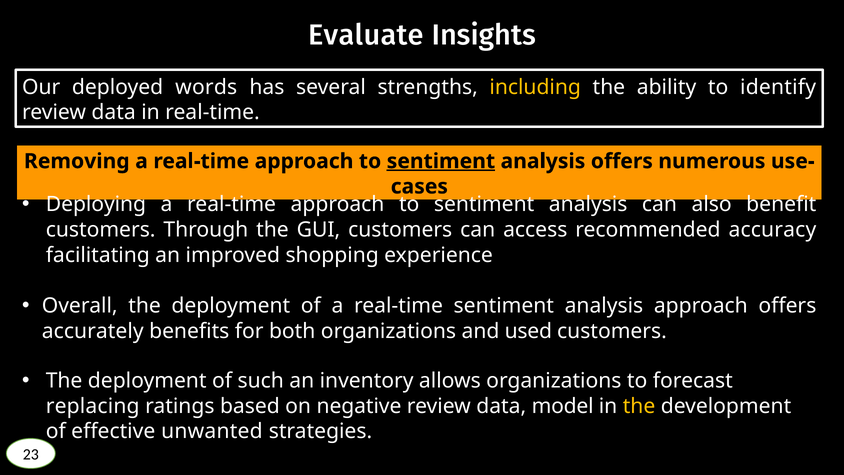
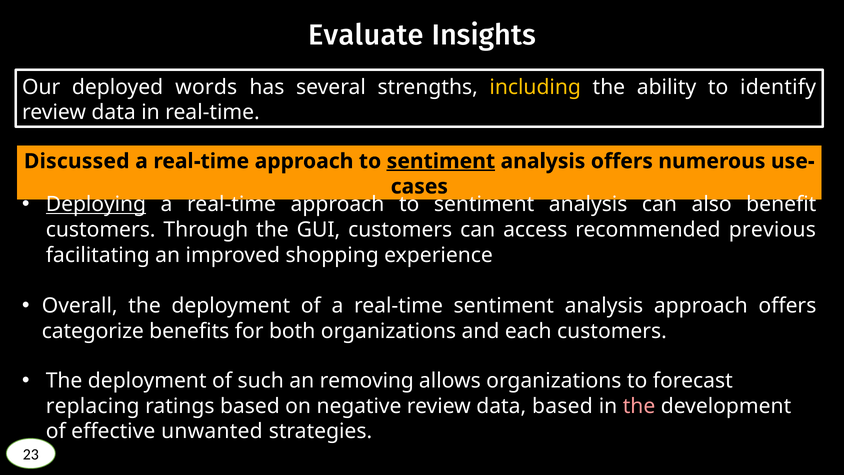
Removing: Removing -> Discussed
Deploying underline: none -> present
accuracy: accuracy -> previous
accurately: accurately -> categorize
used: used -> each
inventory: inventory -> removing
data model: model -> based
the at (639, 406) colour: yellow -> pink
